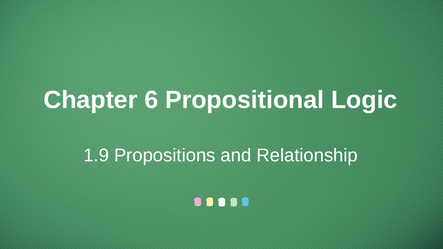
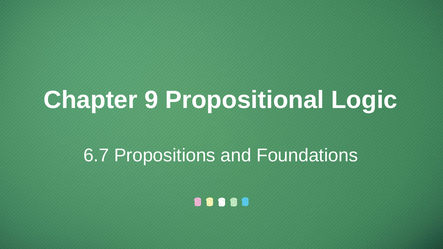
6: 6 -> 9
1.9: 1.9 -> 6.7
Relationship: Relationship -> Foundations
